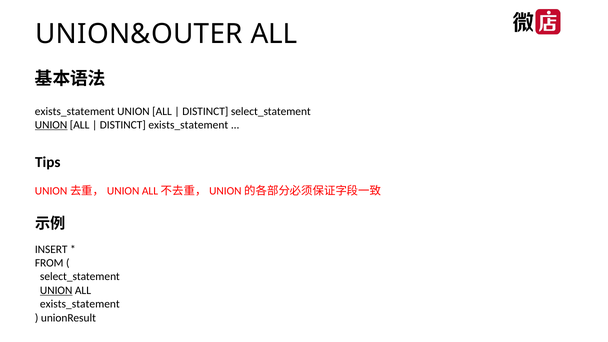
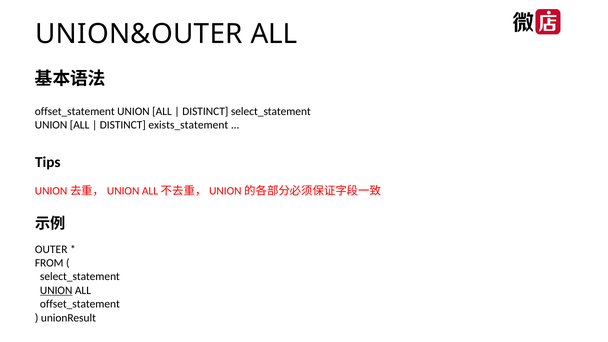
exists_statement at (75, 111): exists_statement -> offset_statement
UNION at (51, 125) underline: present -> none
INSERT: INSERT -> OUTER
exists_statement at (80, 304): exists_statement -> offset_statement
